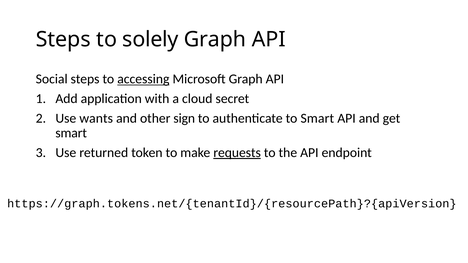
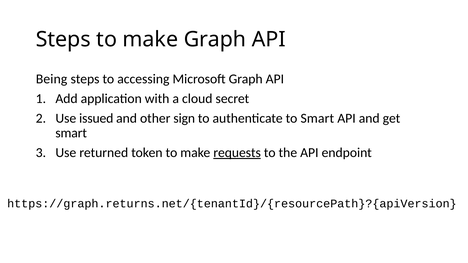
Steps to solely: solely -> make
Social: Social -> Being
accessing underline: present -> none
wants: wants -> issued
https://graph.tokens.net/{tenantId}/{resourcePath}?{apiVersion: https://graph.tokens.net/{tenantId}/{resourcePath}?{apiVersion -> https://graph.returns.net/{tenantId}/{resourcePath}?{apiVersion
